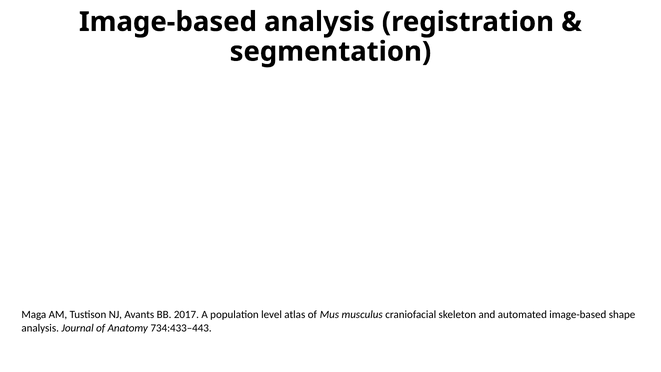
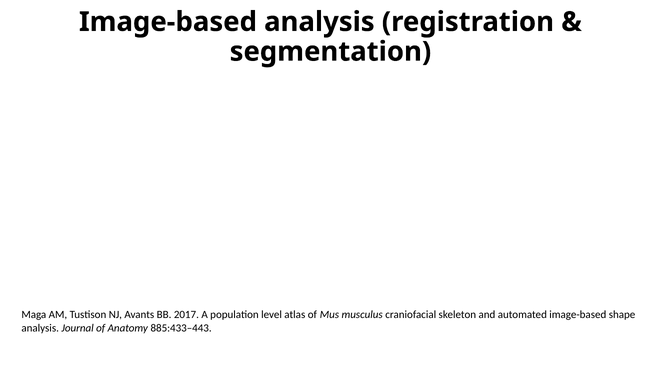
734:433–443: 734:433–443 -> 885:433–443
